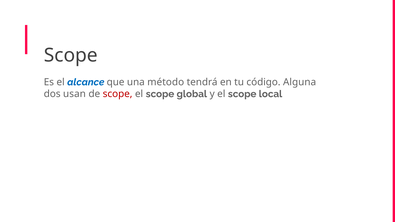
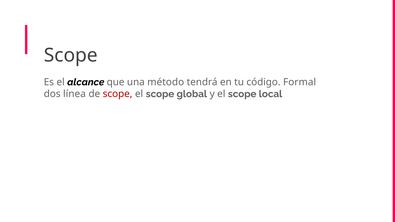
alcance colour: blue -> black
Alguna: Alguna -> Formal
usan: usan -> línea
